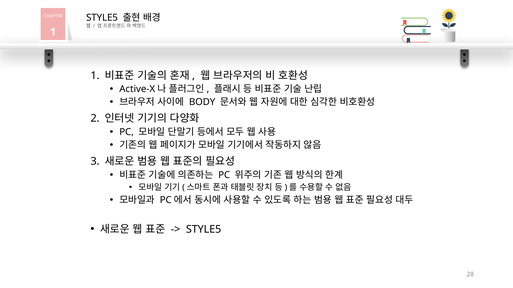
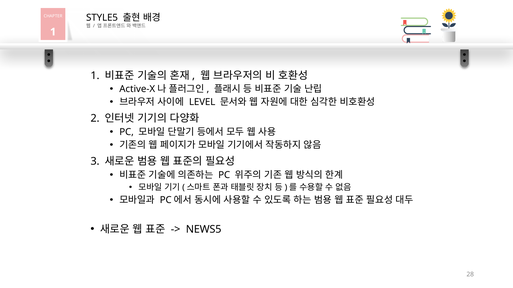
BODY: BODY -> LEVEL
STYLE5 at (204, 230): STYLE5 -> NEWS5
